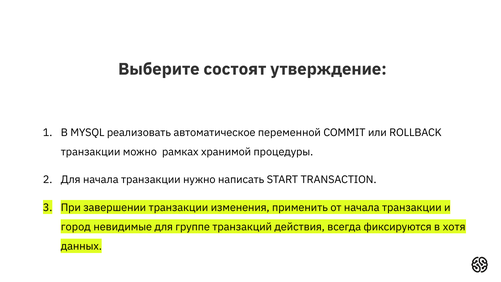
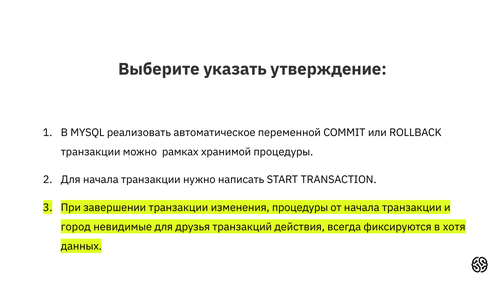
состоят: состоят -> указать
изменения применить: применить -> процедуры
группе: группе -> друзья
